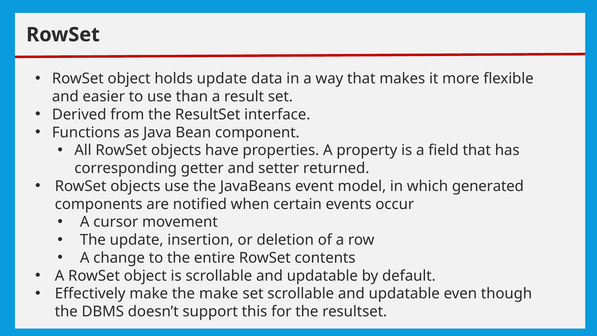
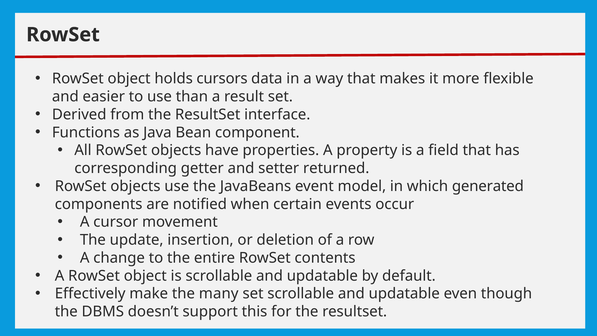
holds update: update -> cursors
the make: make -> many
